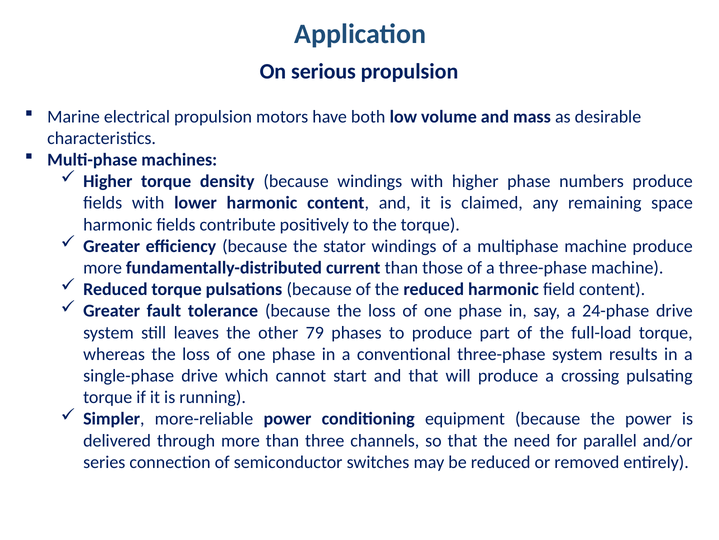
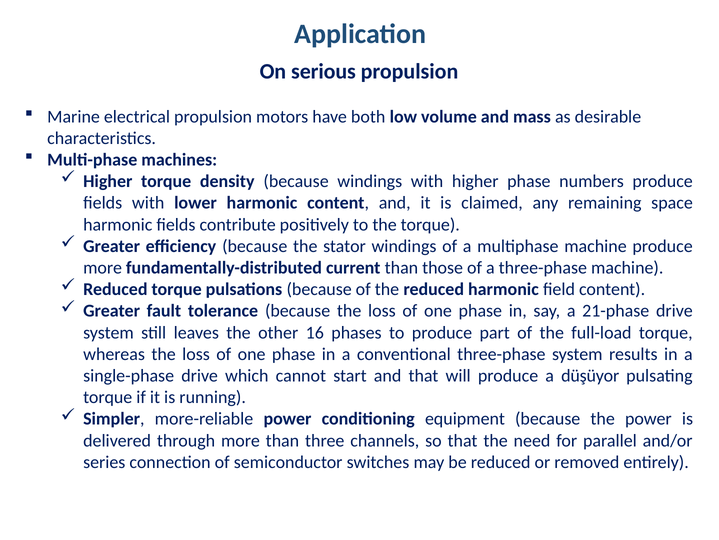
24-phase: 24-phase -> 21-phase
79: 79 -> 16
crossing: crossing -> düşüyor
